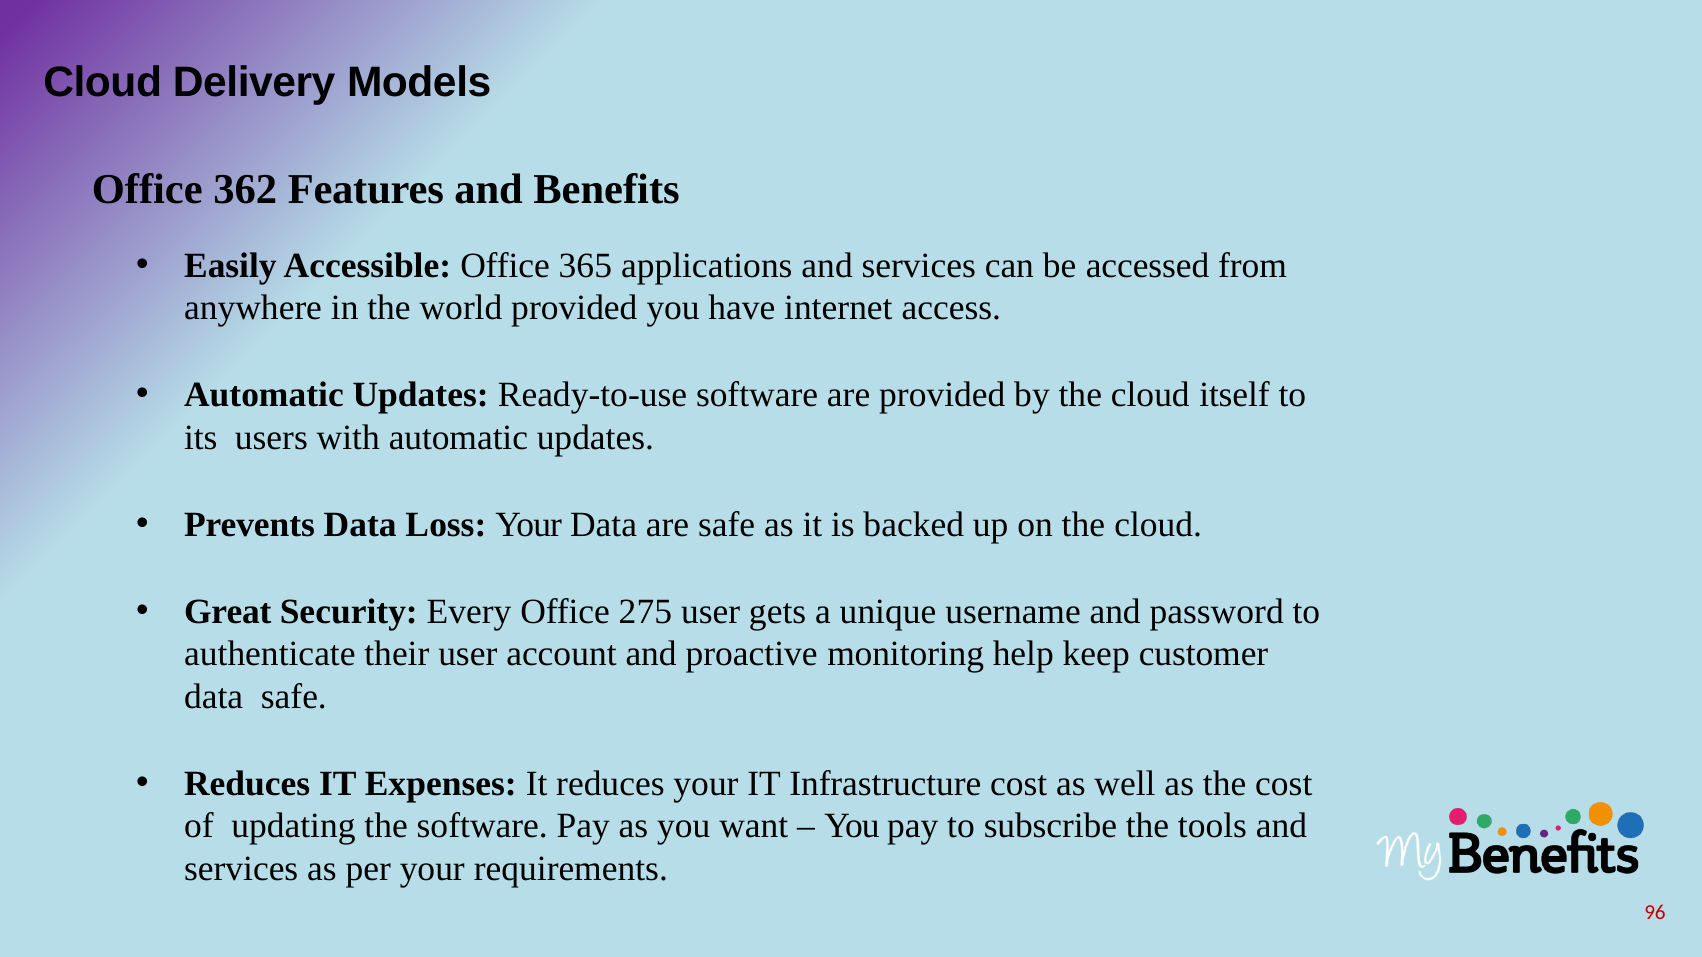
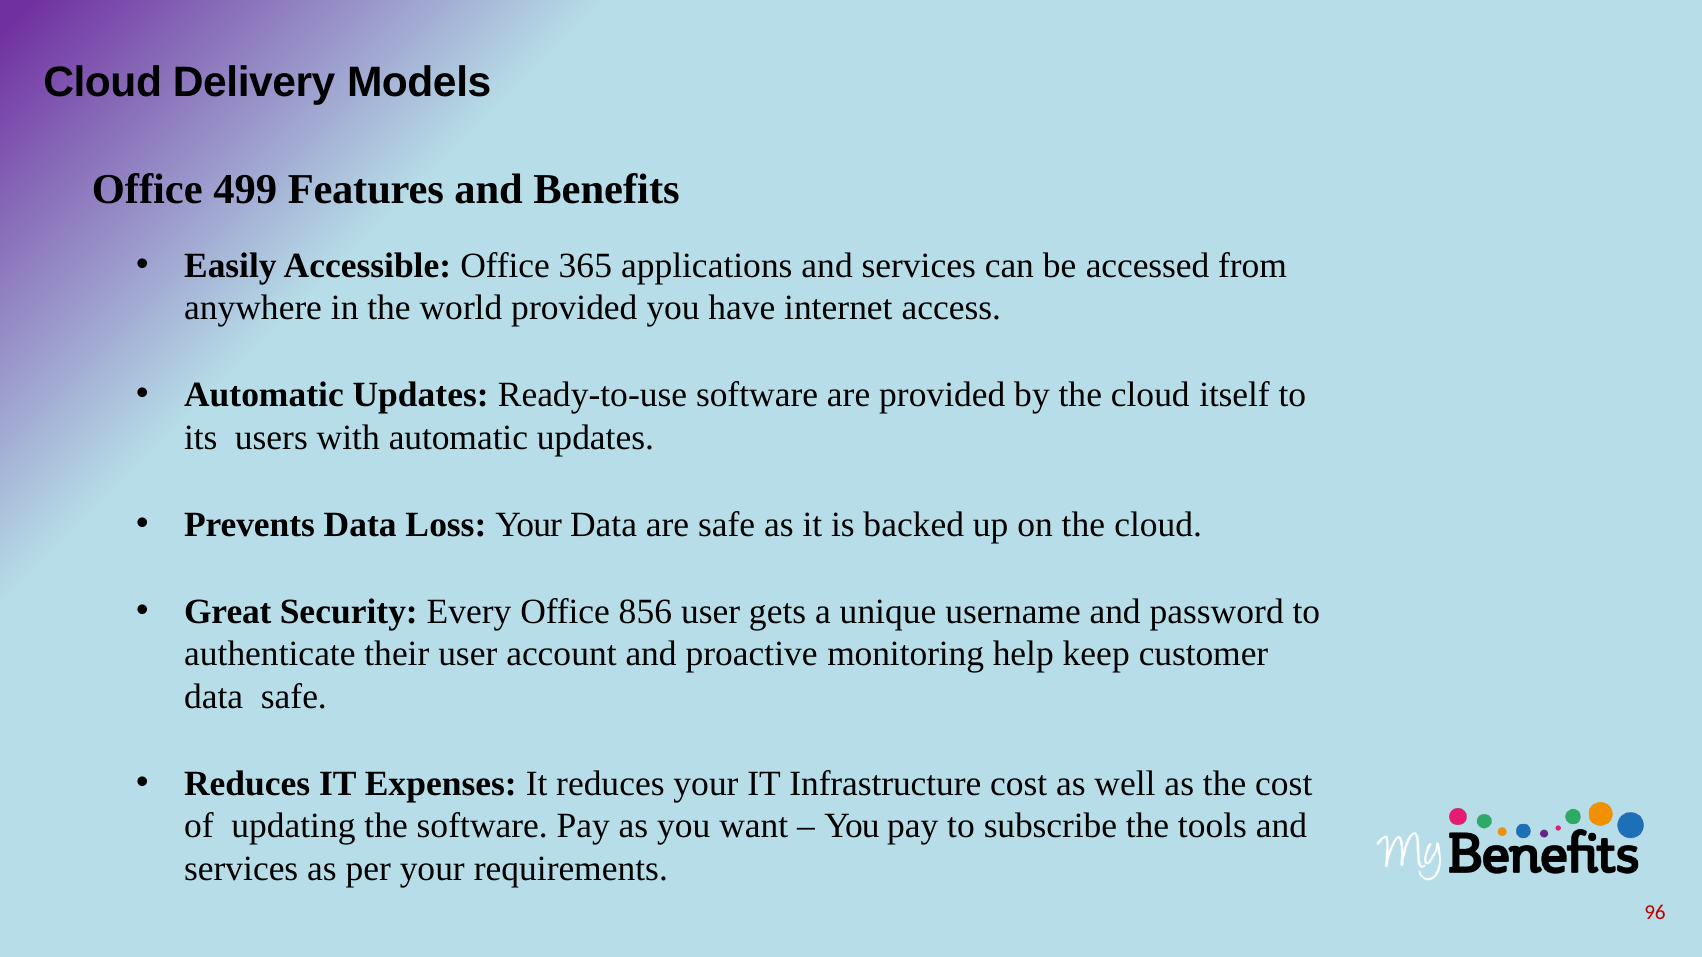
362: 362 -> 499
275: 275 -> 856
